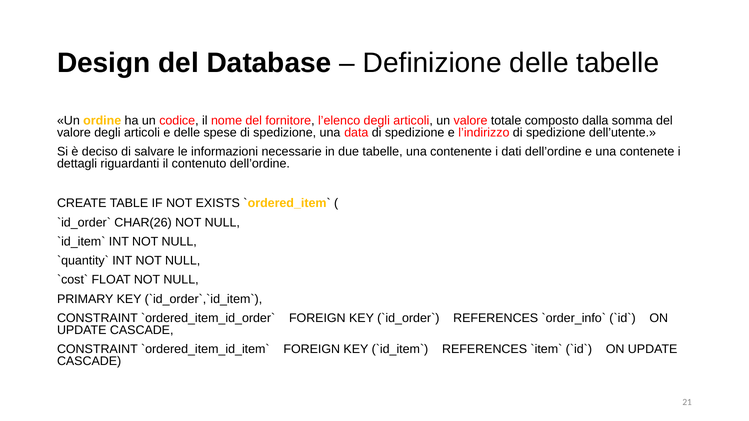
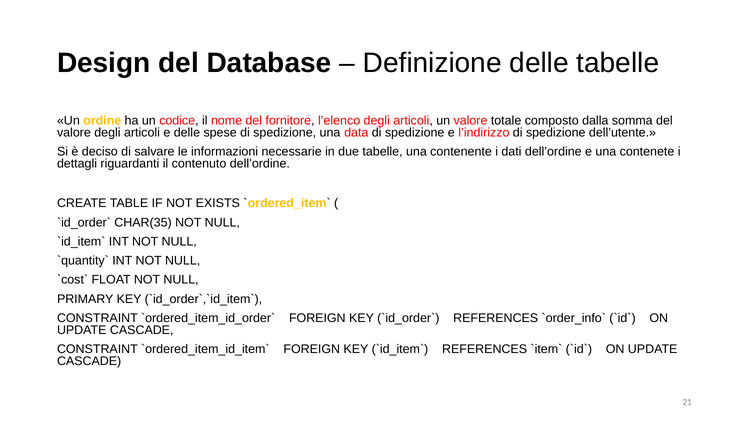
CHAR(26: CHAR(26 -> CHAR(35
